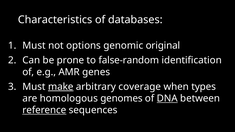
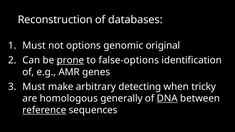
Characteristics: Characteristics -> Reconstruction
prone underline: none -> present
false-random: false-random -> false-options
make underline: present -> none
coverage: coverage -> detecting
types: types -> tricky
genomes: genomes -> generally
